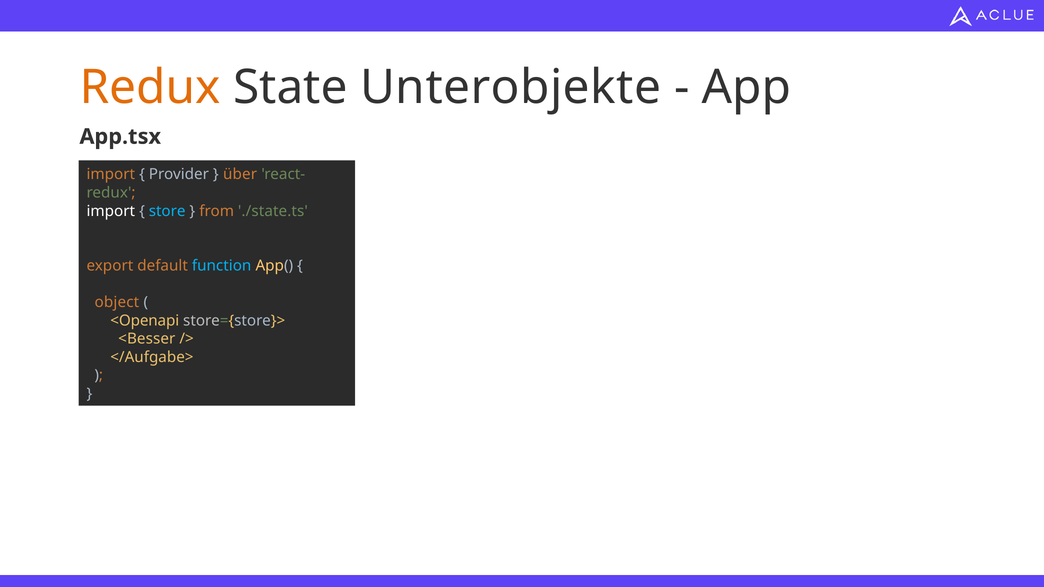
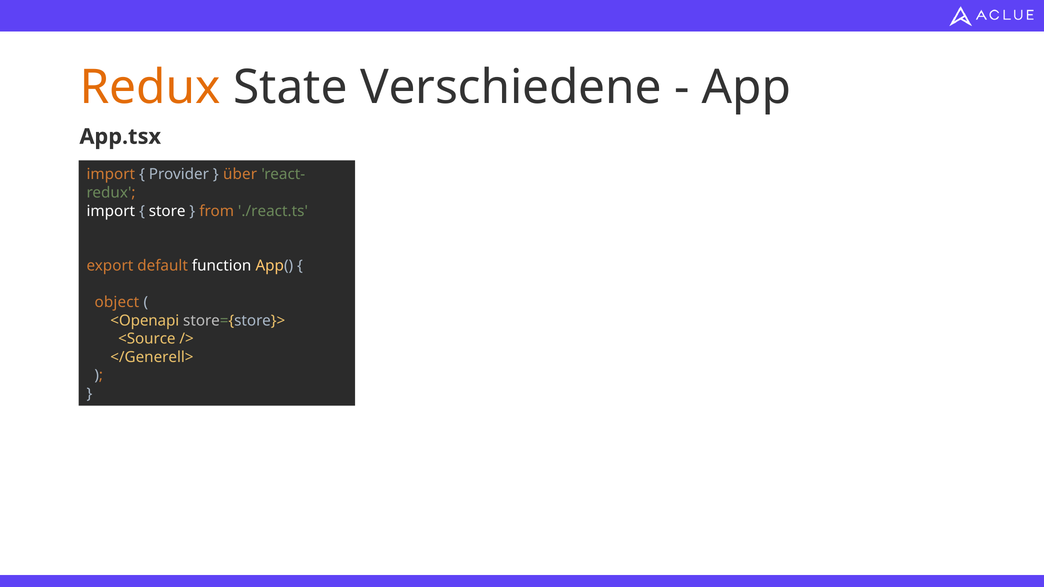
Unterobjekte: Unterobjekte -> Verschiedene
store colour: light blue -> white
./state.ts: ./state.ts -> ./react.ts
function colour: light blue -> white
<Besser: <Besser -> <Source
</Aufgabe>: </Aufgabe> -> </Generell>
